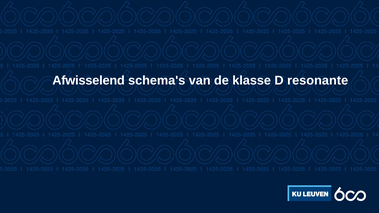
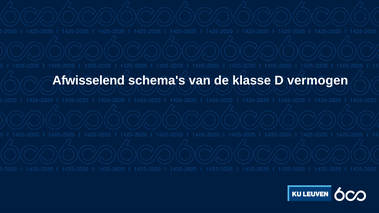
resonante: resonante -> vermogen
